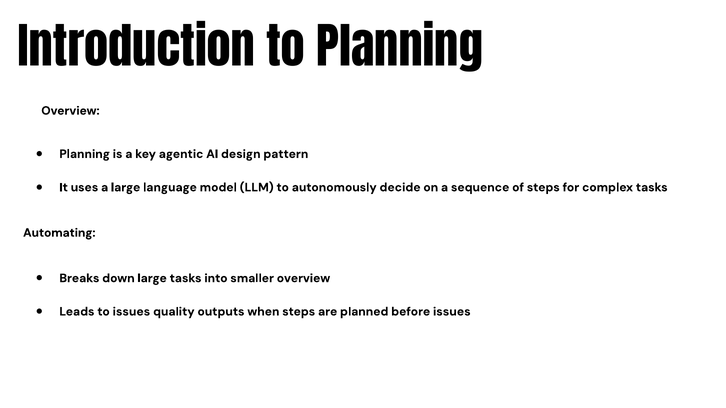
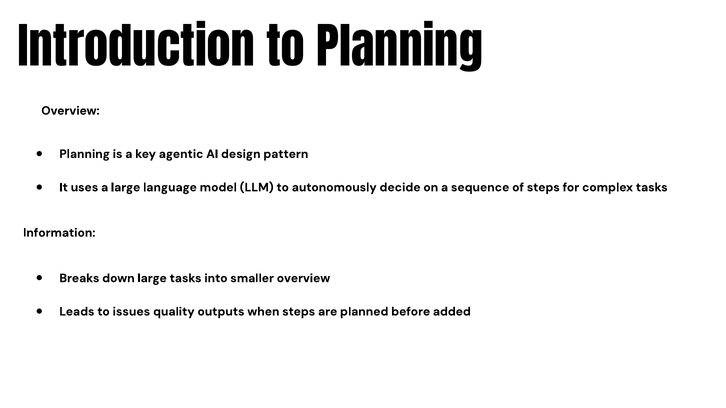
Automating: Automating -> Information
before issues: issues -> added
